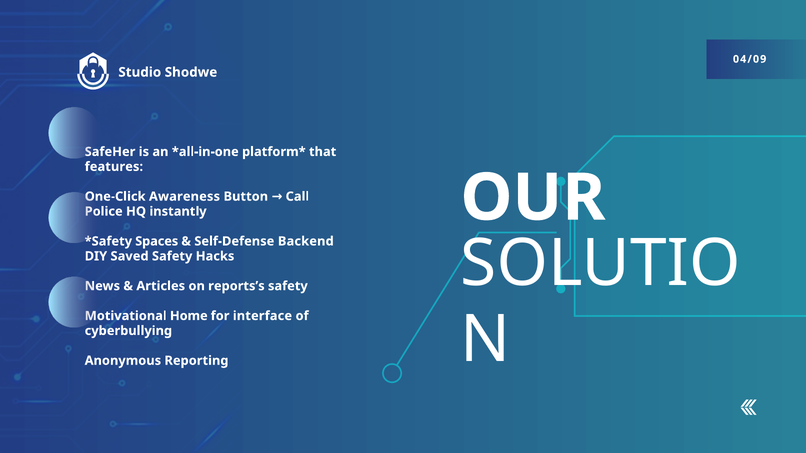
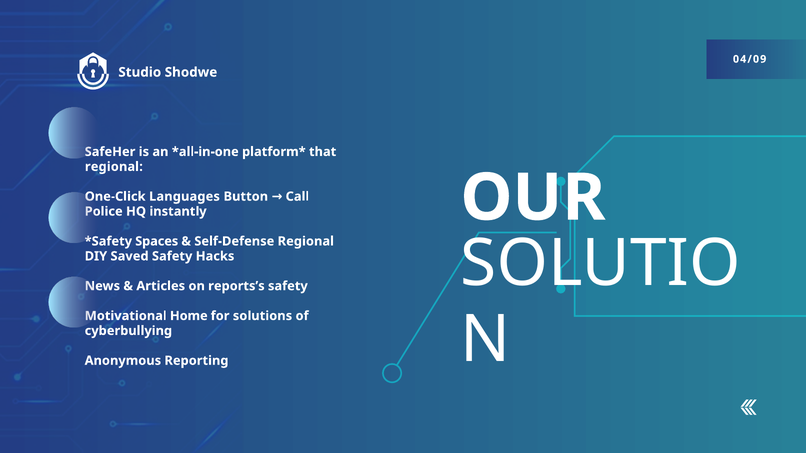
features at (114, 167): features -> regional
Awareness: Awareness -> Languages
Self-Defense Backend: Backend -> Regional
interface: interface -> solutions
